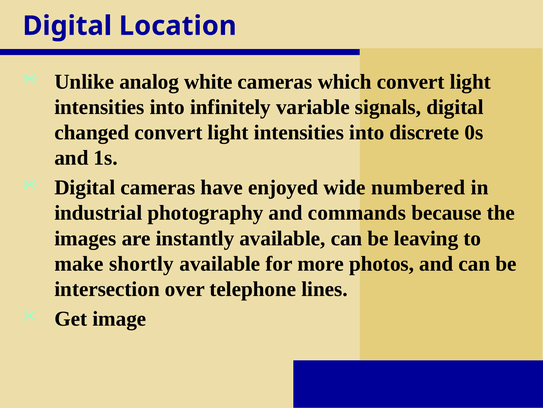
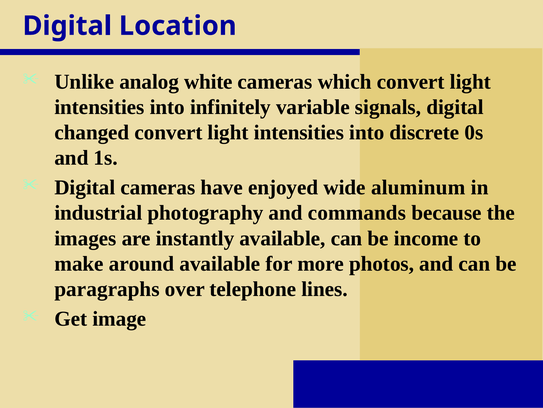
numbered: numbered -> aluminum
leaving: leaving -> income
shortly: shortly -> around
intersection: intersection -> paragraphs
